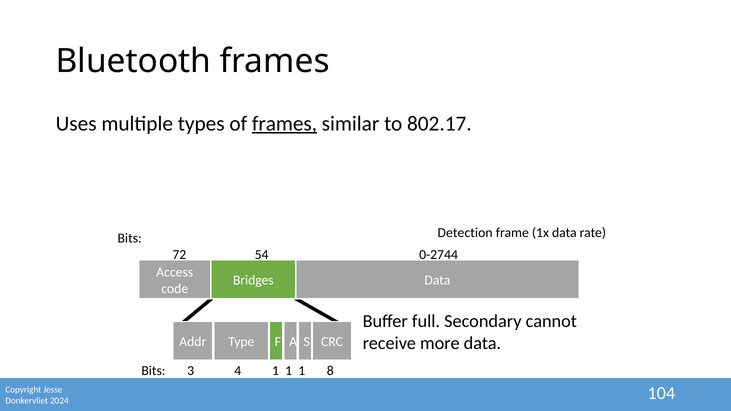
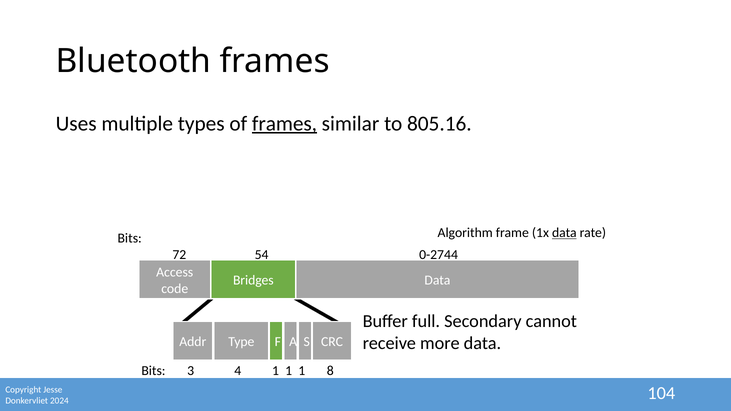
802.17: 802.17 -> 805.16
Detection: Detection -> Algorithm
data at (564, 233) underline: none -> present
